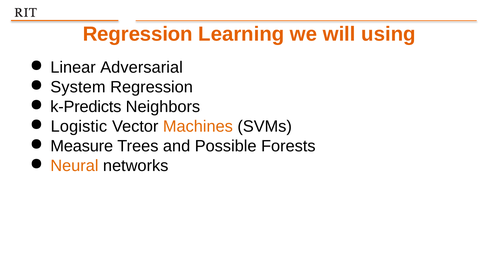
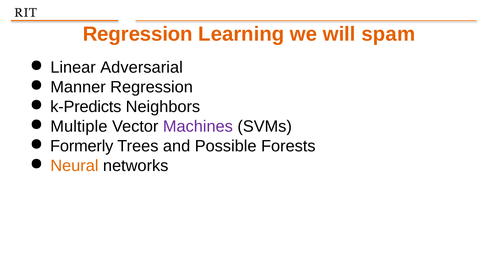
using: using -> spam
System: System -> Manner
Logistic: Logistic -> Multiple
Machines colour: orange -> purple
Measure: Measure -> Formerly
